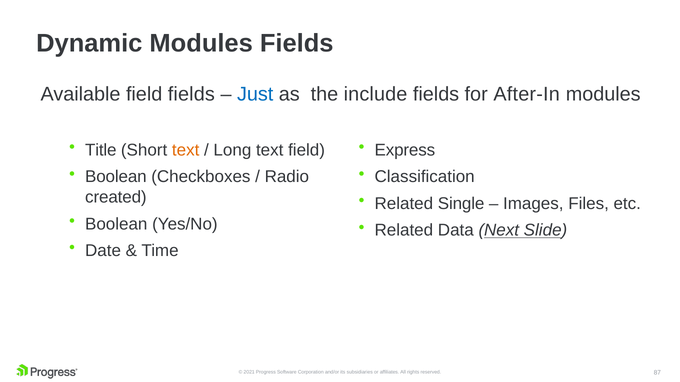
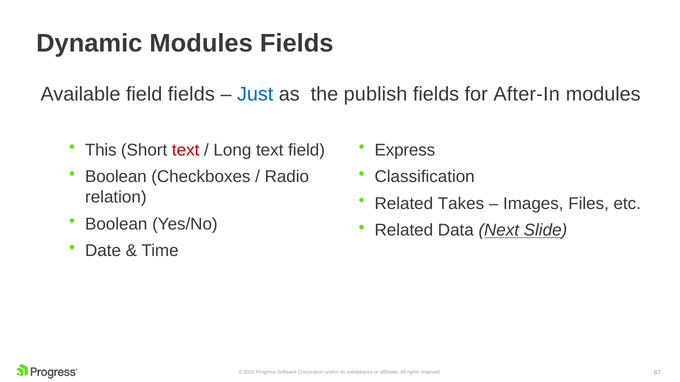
include: include -> publish
Title: Title -> This
text at (186, 150) colour: orange -> red
created: created -> relation
Single: Single -> Takes
